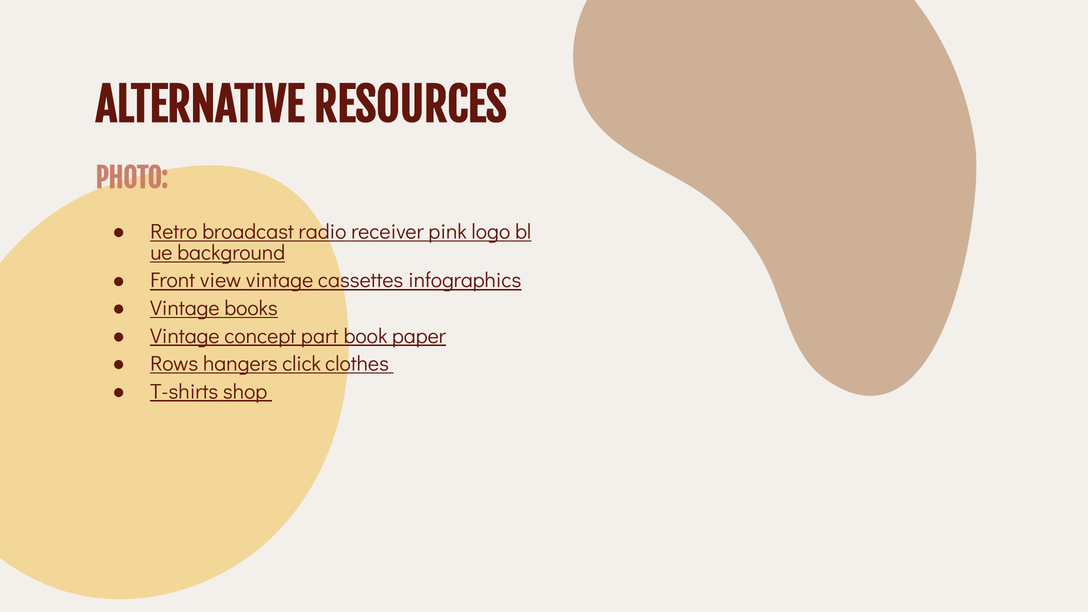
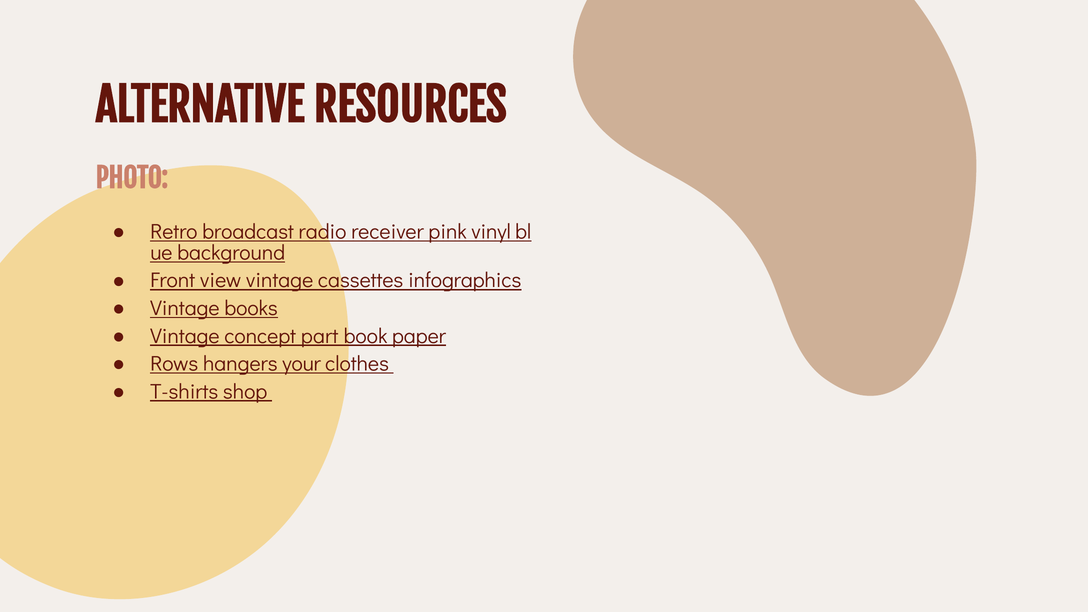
logo: logo -> vinyl
click: click -> your
